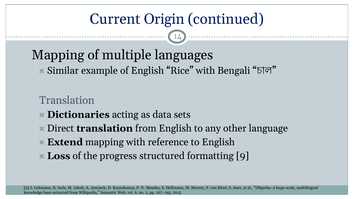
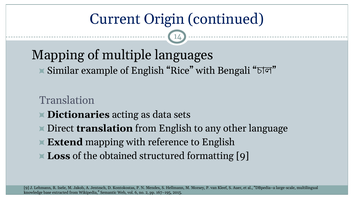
progress: progress -> obtained
